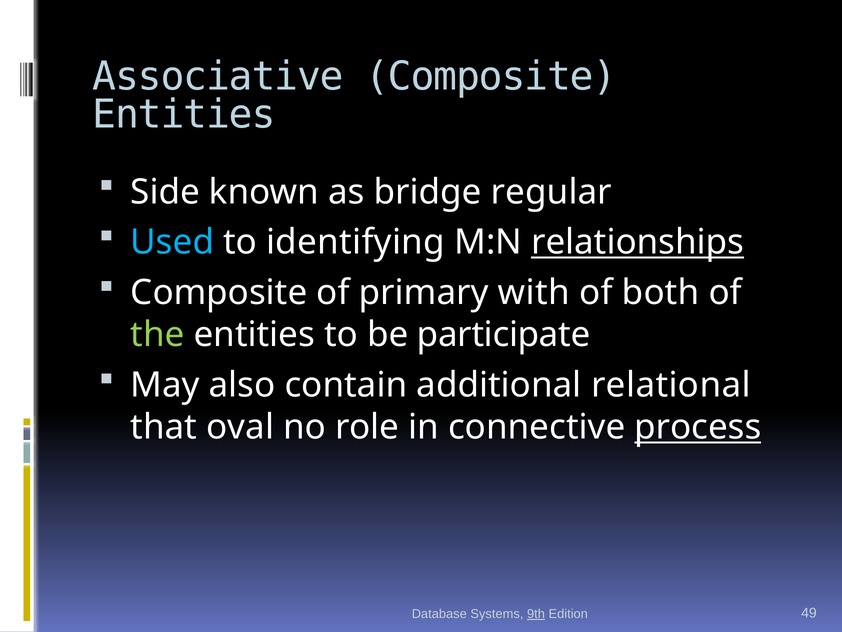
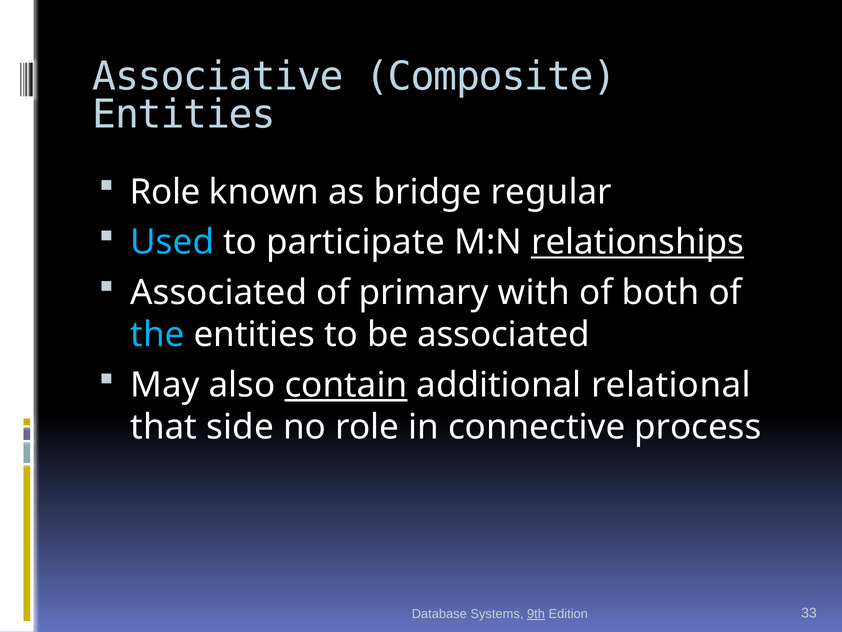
Side at (165, 192): Side -> Role
identifying: identifying -> participate
Composite at (219, 292): Composite -> Associated
the colour: light green -> light blue
be participate: participate -> associated
contain underline: none -> present
oval: oval -> side
process underline: present -> none
49: 49 -> 33
